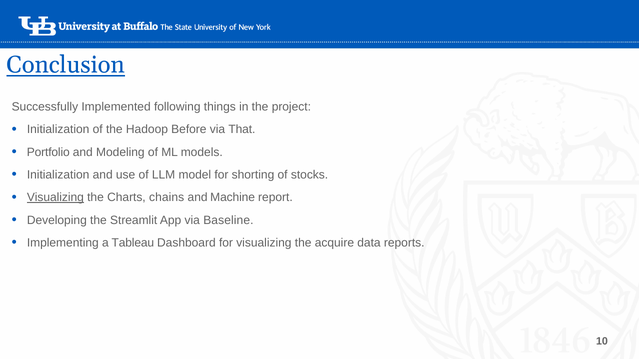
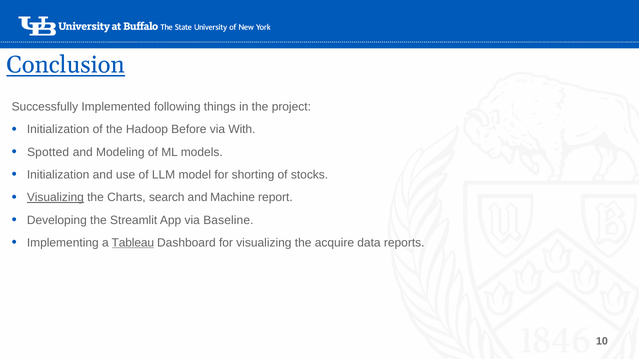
That: That -> With
Portfolio: Portfolio -> Spotted
chains: chains -> search
Tableau underline: none -> present
